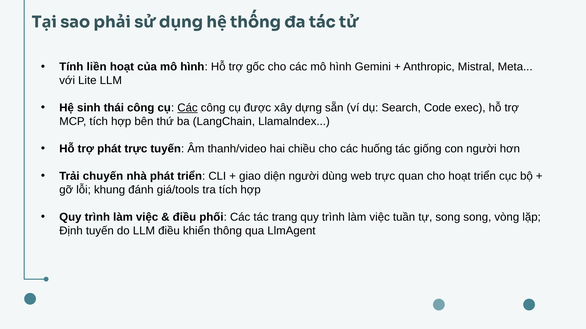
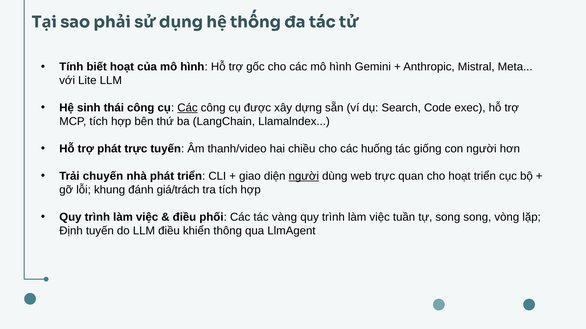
liền: liền -> biết
người at (304, 176) underline: none -> present
giá/tools: giá/tools -> giá/trách
trang: trang -> vàng
